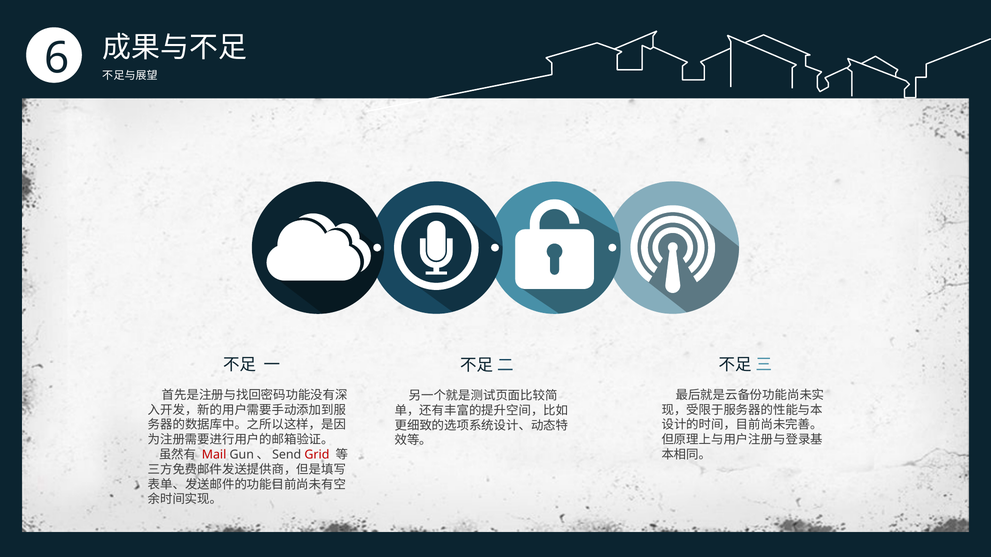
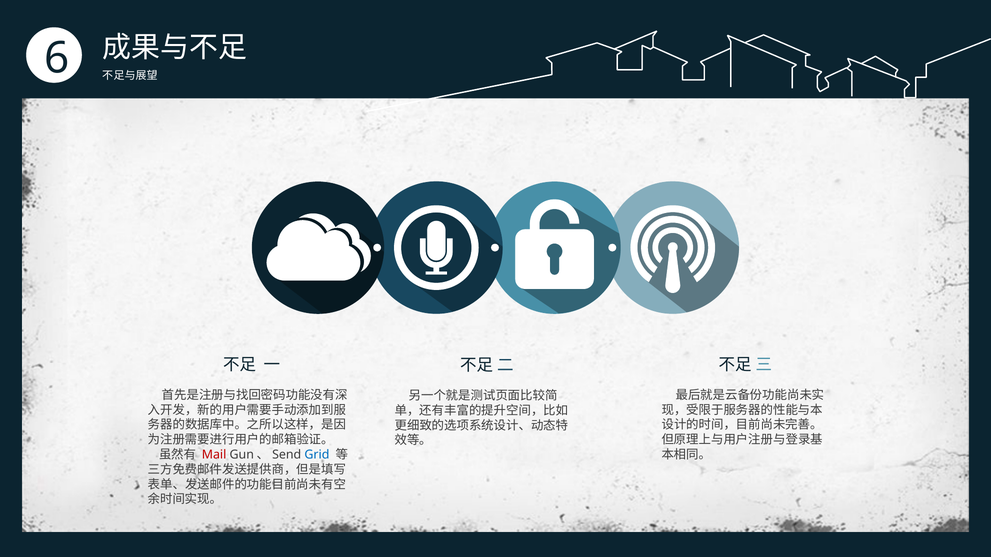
Grid colour: red -> blue
